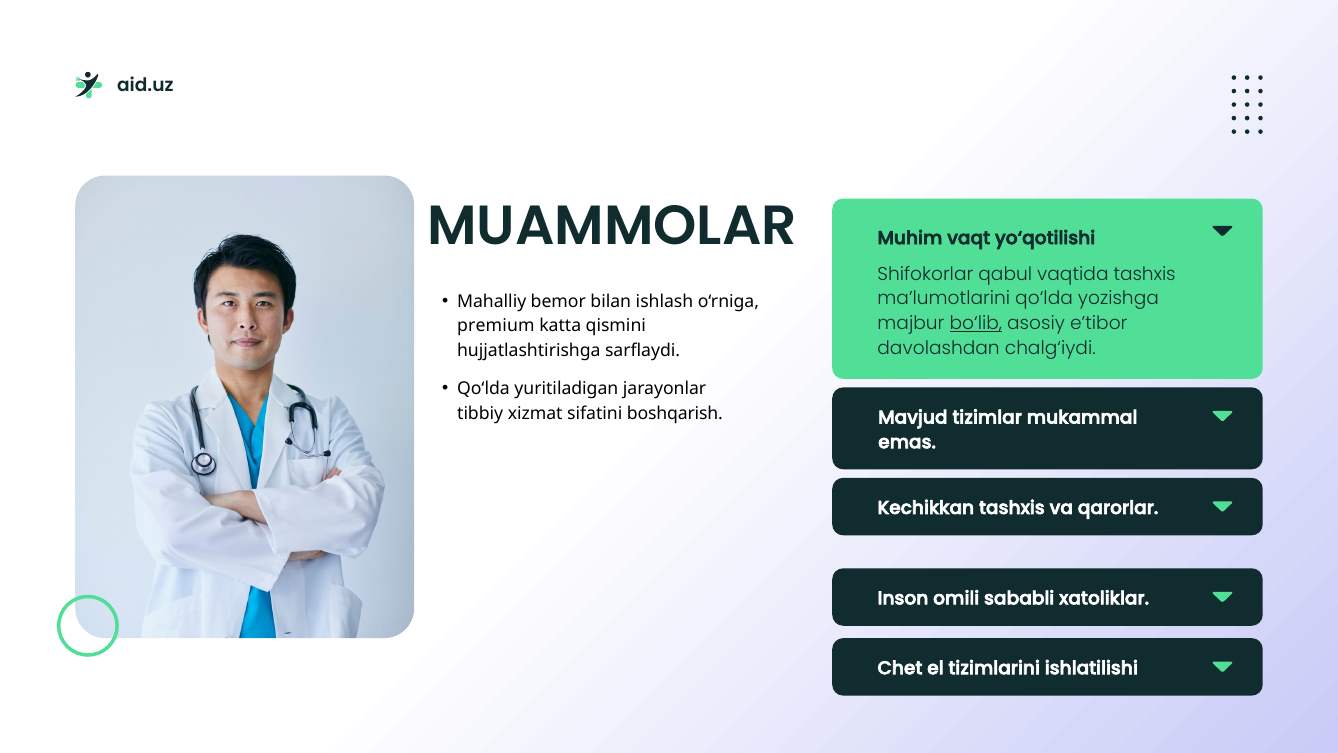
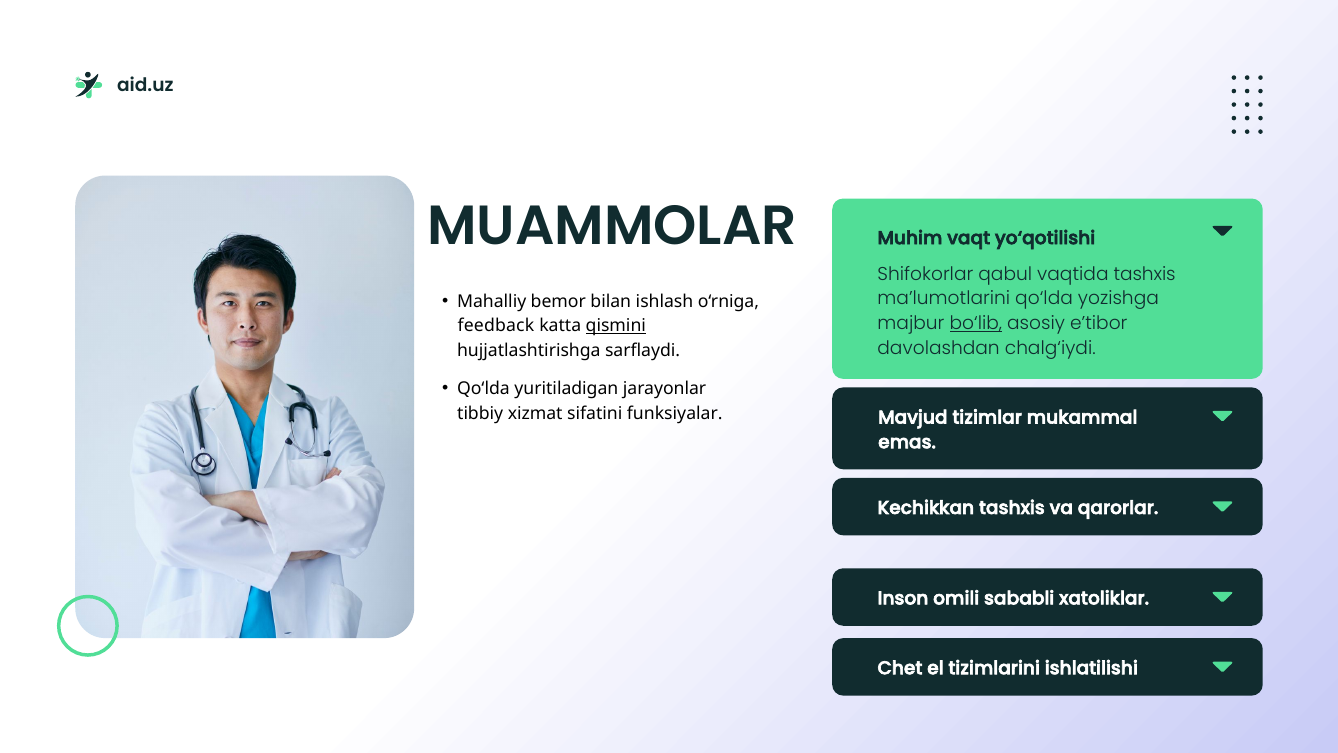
premium: premium -> feedback
qismini underline: none -> present
boshqarish: boshqarish -> funksiyalar
